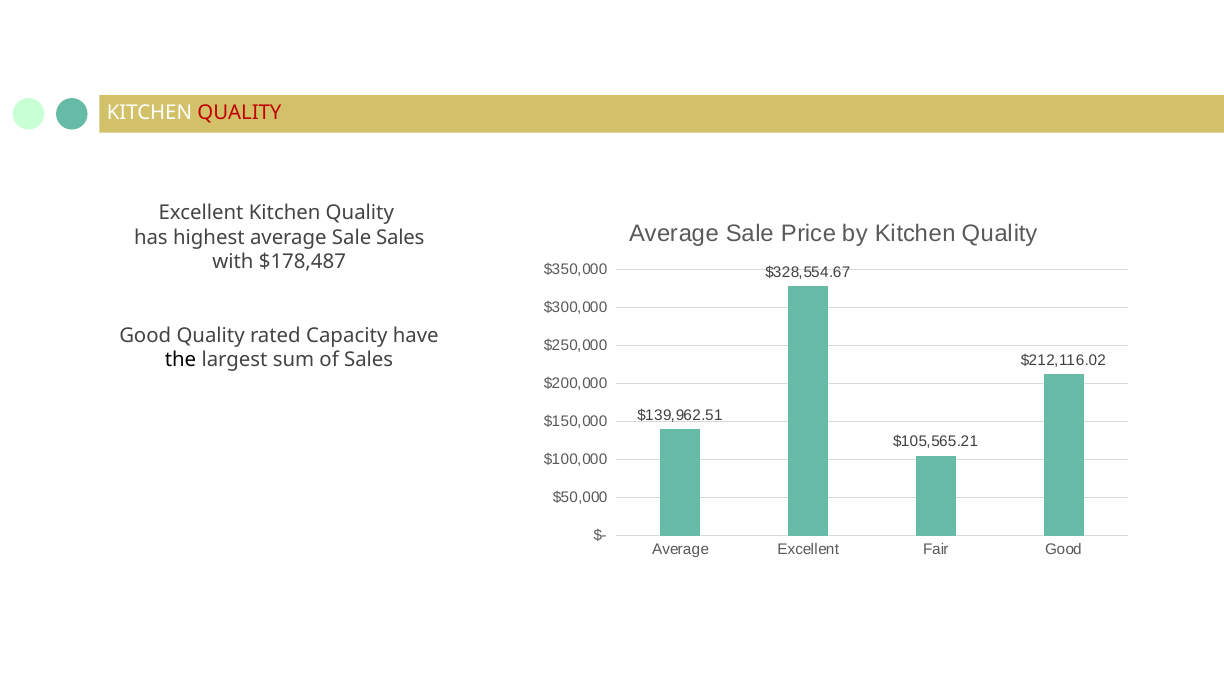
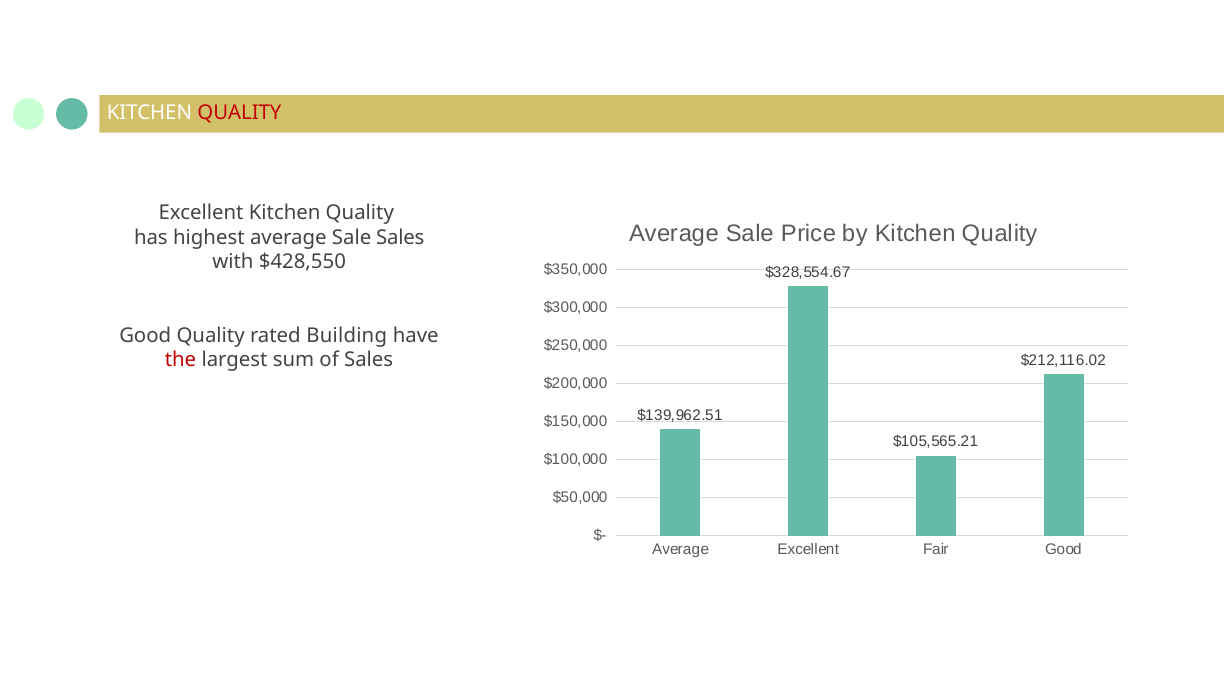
$178,487: $178,487 -> $428,550
Capacity: Capacity -> Building
the colour: black -> red
